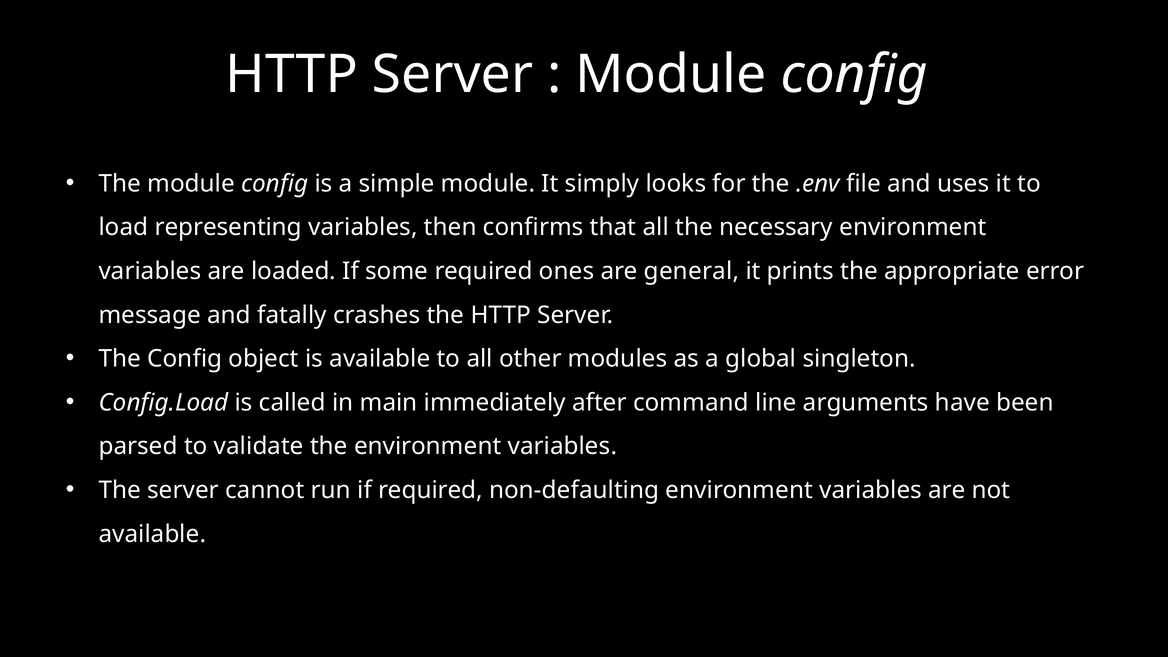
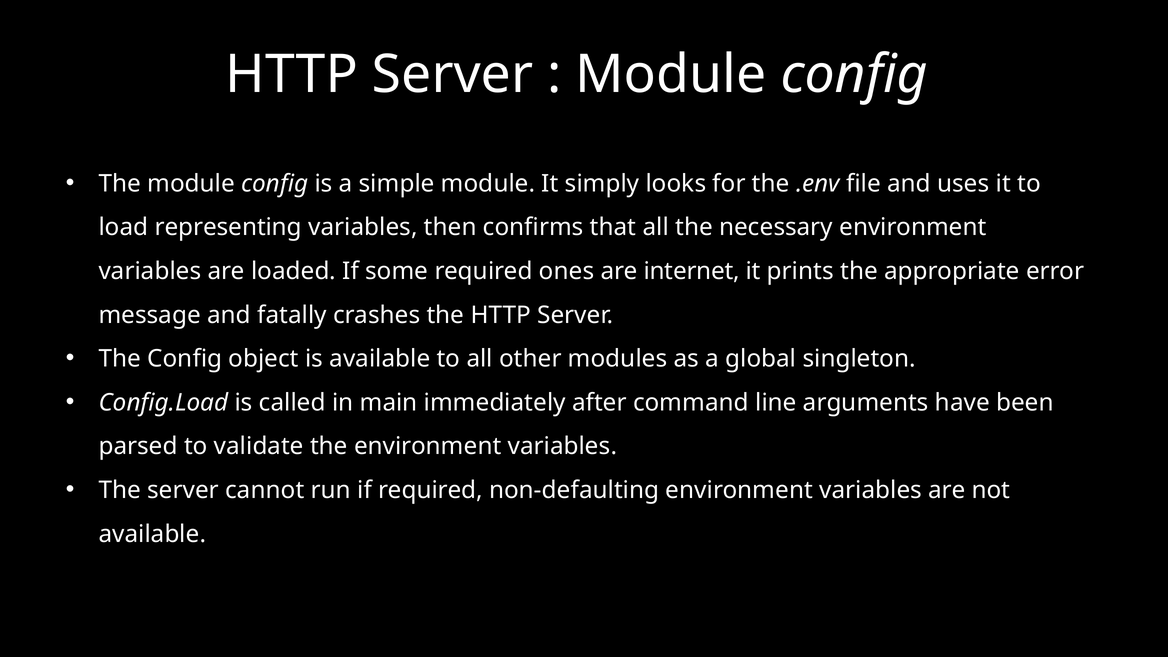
general: general -> internet
